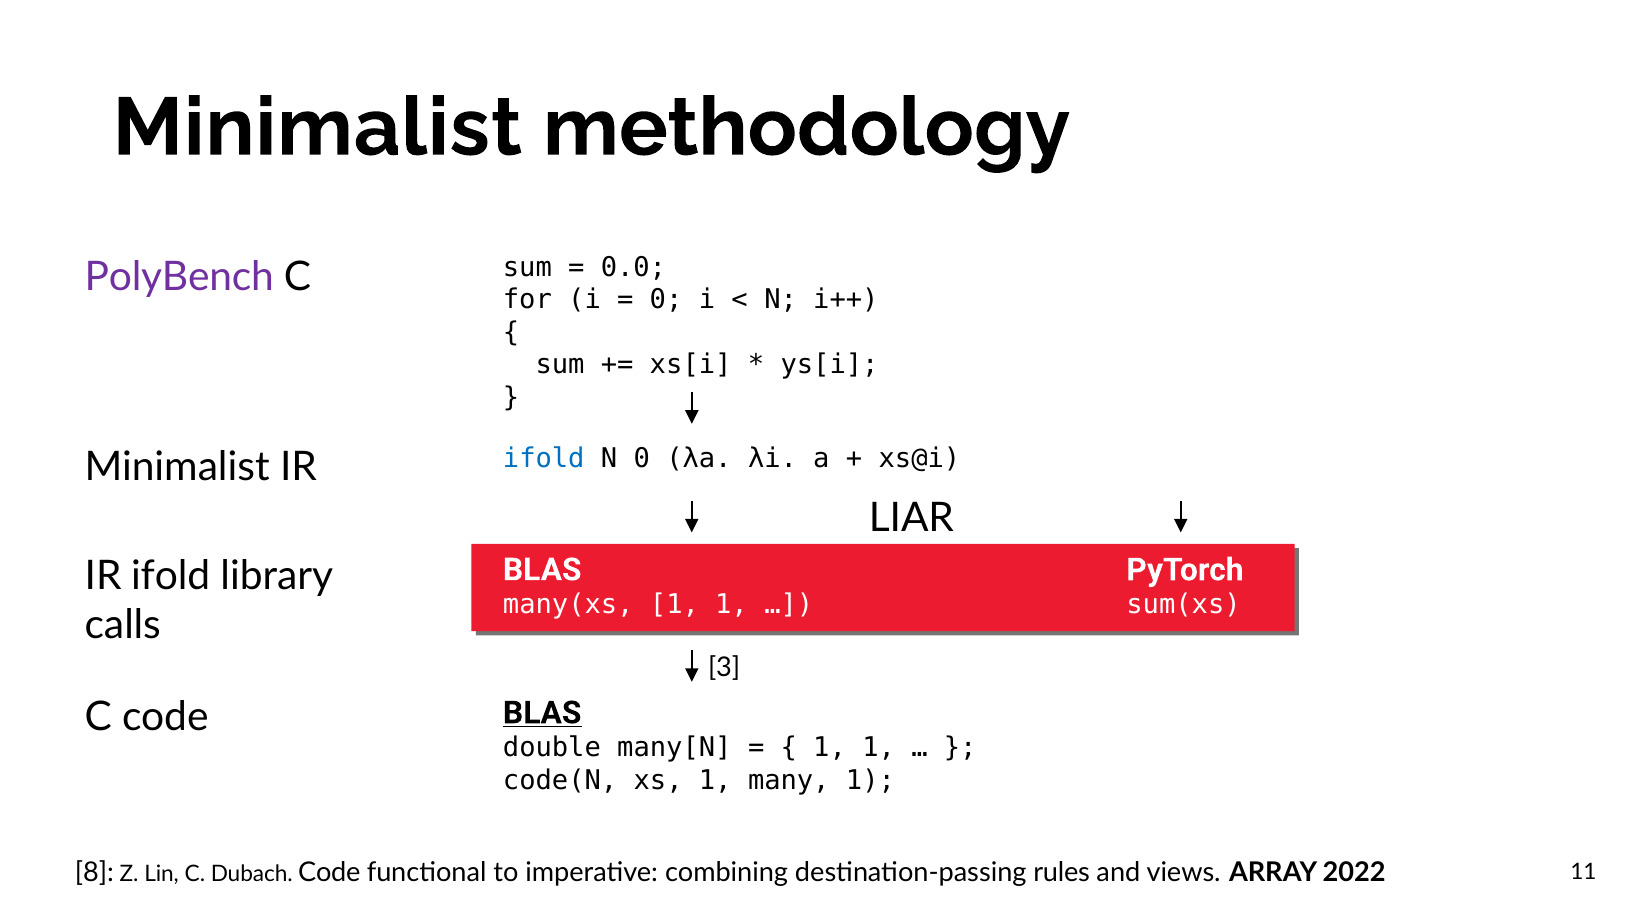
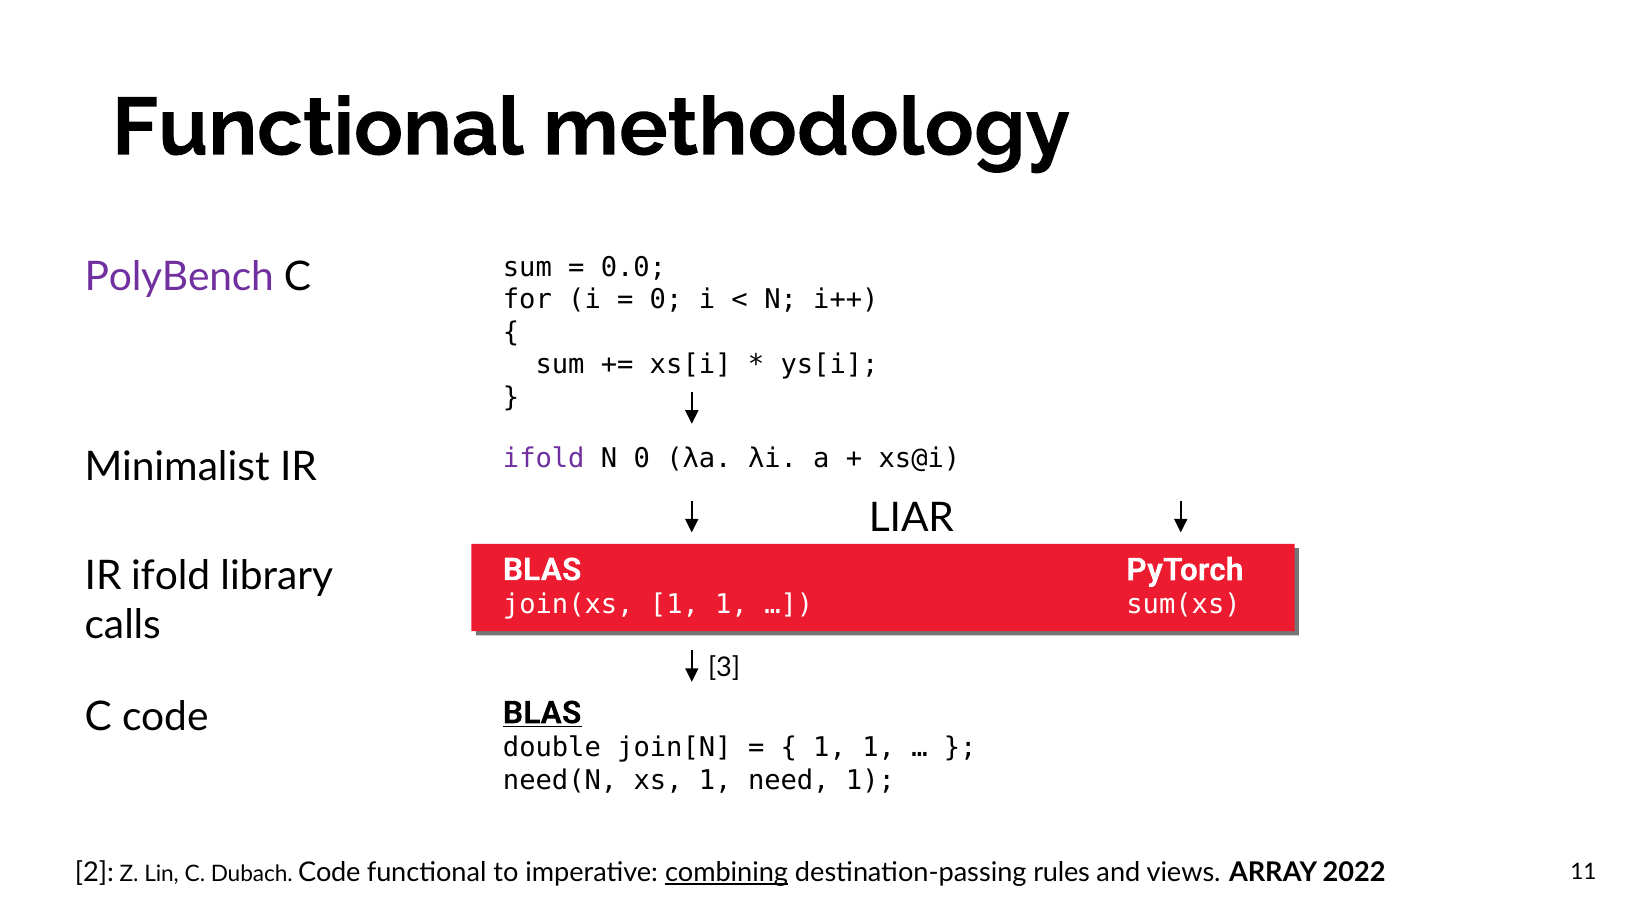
Minimalist at (317, 128): Minimalist -> Functional
ifold at (544, 458) colour: blue -> purple
many(xs: many(xs -> join(xs
many[N: many[N -> join[N
code(N: code(N -> need(N
many: many -> need
8: 8 -> 2
combining underline: none -> present
